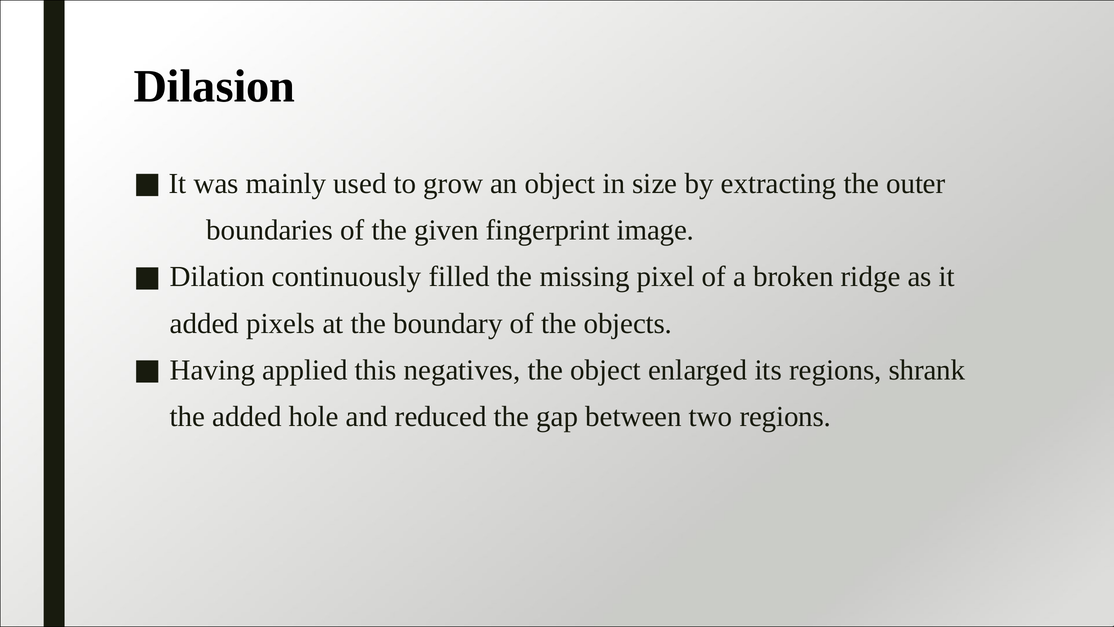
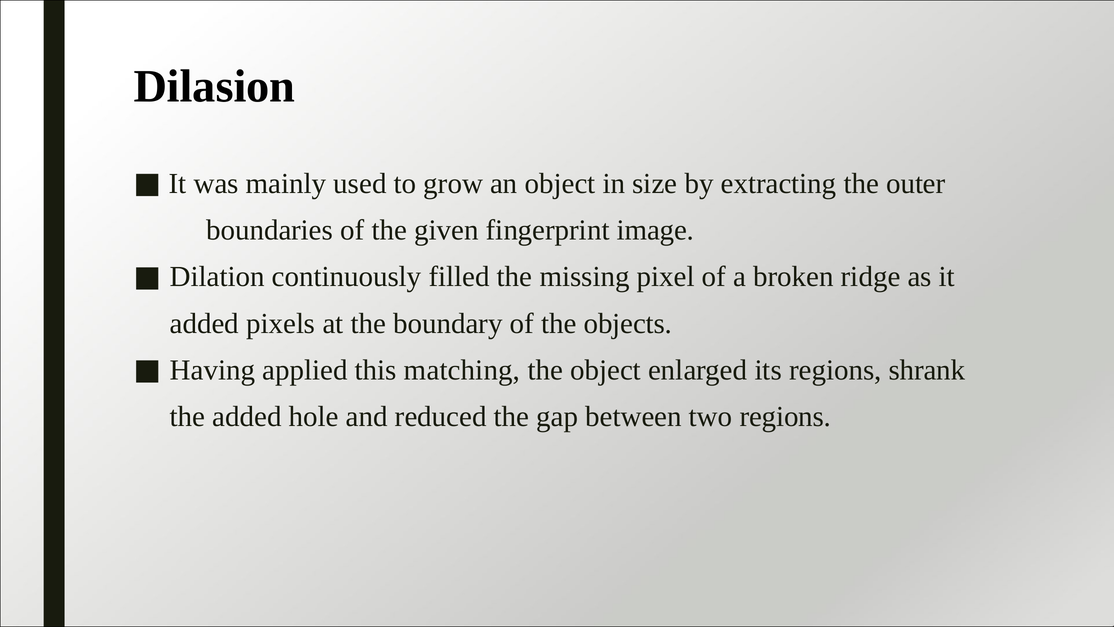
negatives: negatives -> matching
